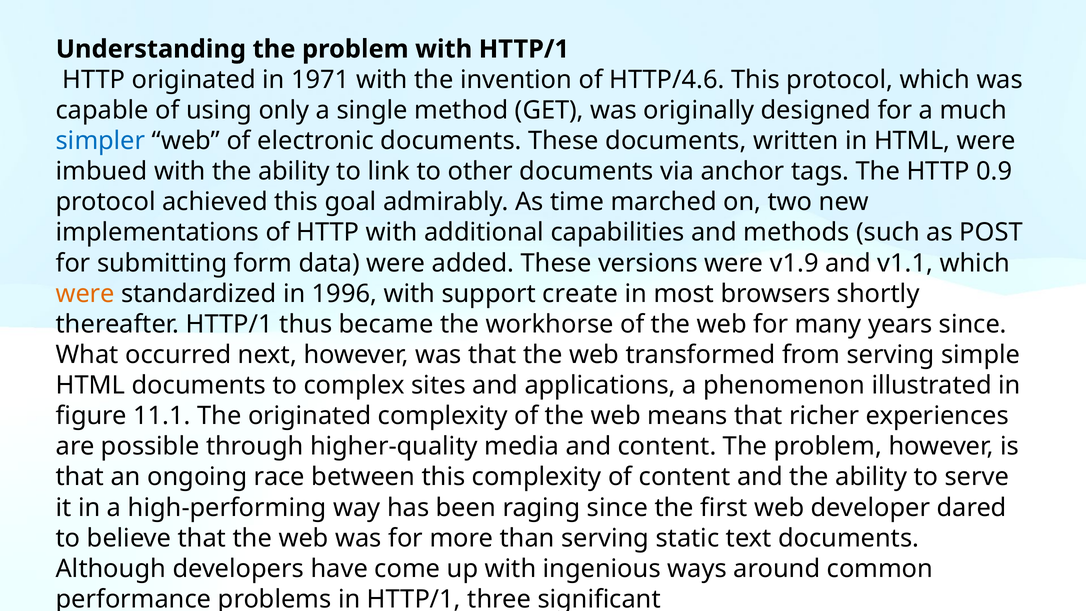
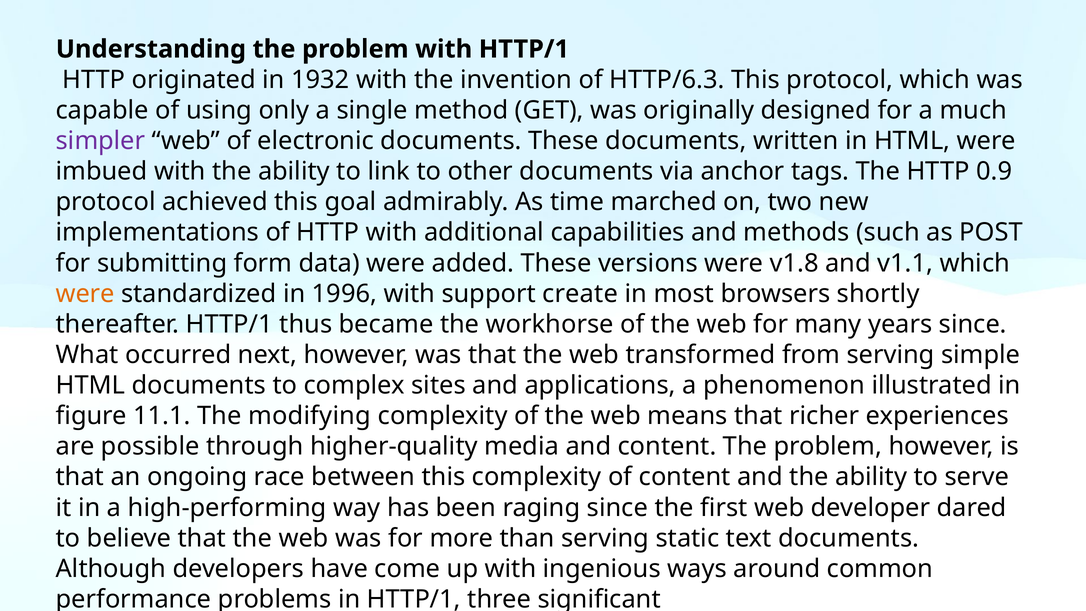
1971: 1971 -> 1932
HTTP/4.6: HTTP/4.6 -> HTTP/6.3
simpler colour: blue -> purple
v1.9: v1.9 -> v1.8
The originated: originated -> modifying
